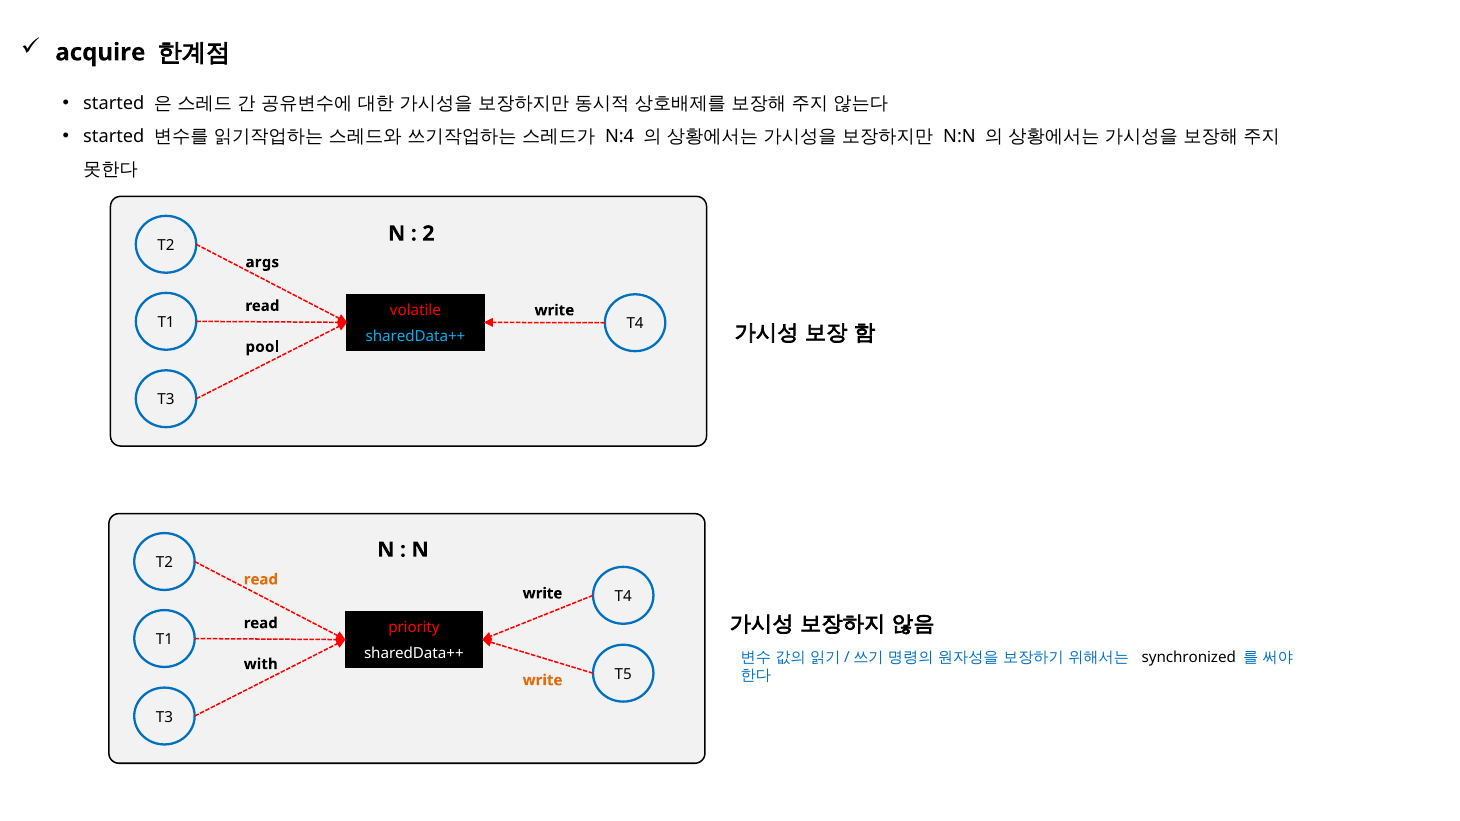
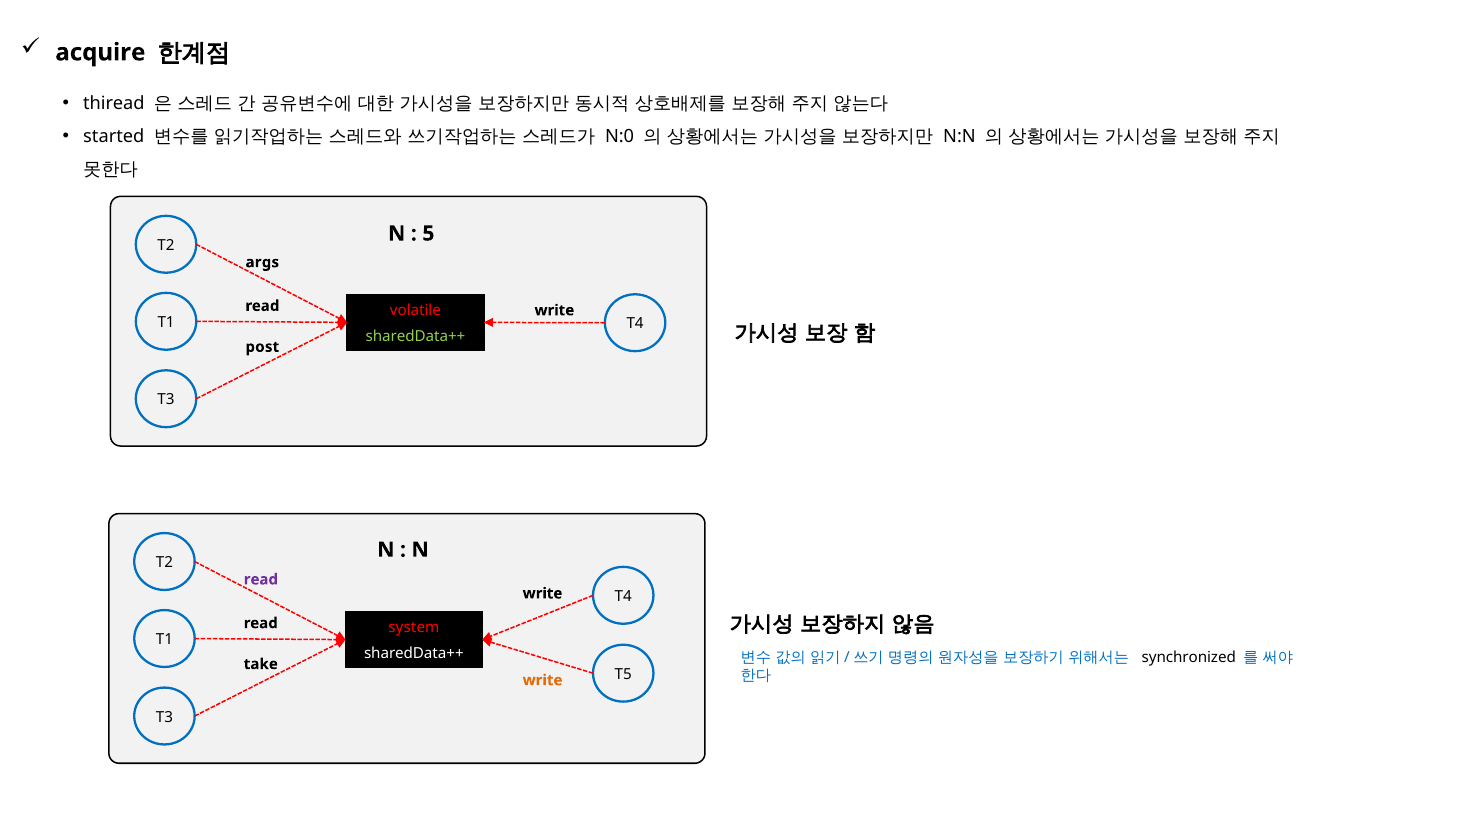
started at (114, 104): started -> thiread
N:4: N:4 -> N:0
2: 2 -> 5
sharedData++ at (416, 336) colour: light blue -> light green
pool: pool -> post
read at (261, 580) colour: orange -> purple
priority: priority -> system
with: with -> take
